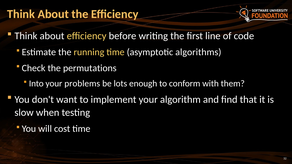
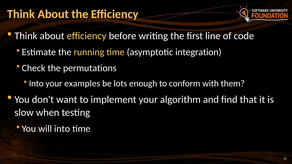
algorithms: algorithms -> integration
problems: problems -> examples
will cost: cost -> into
